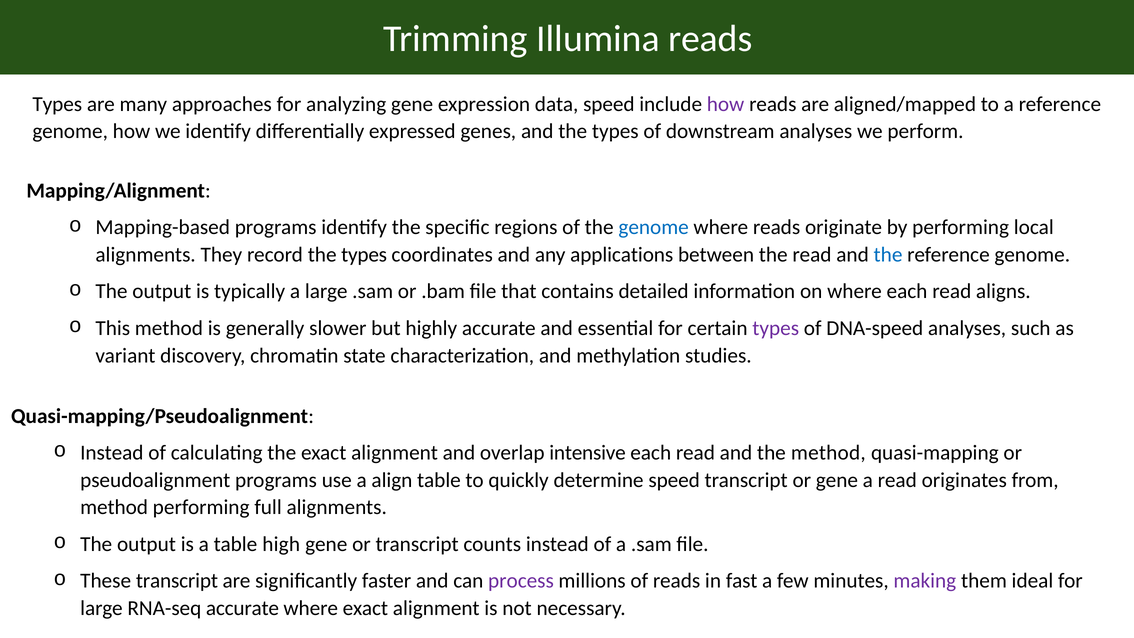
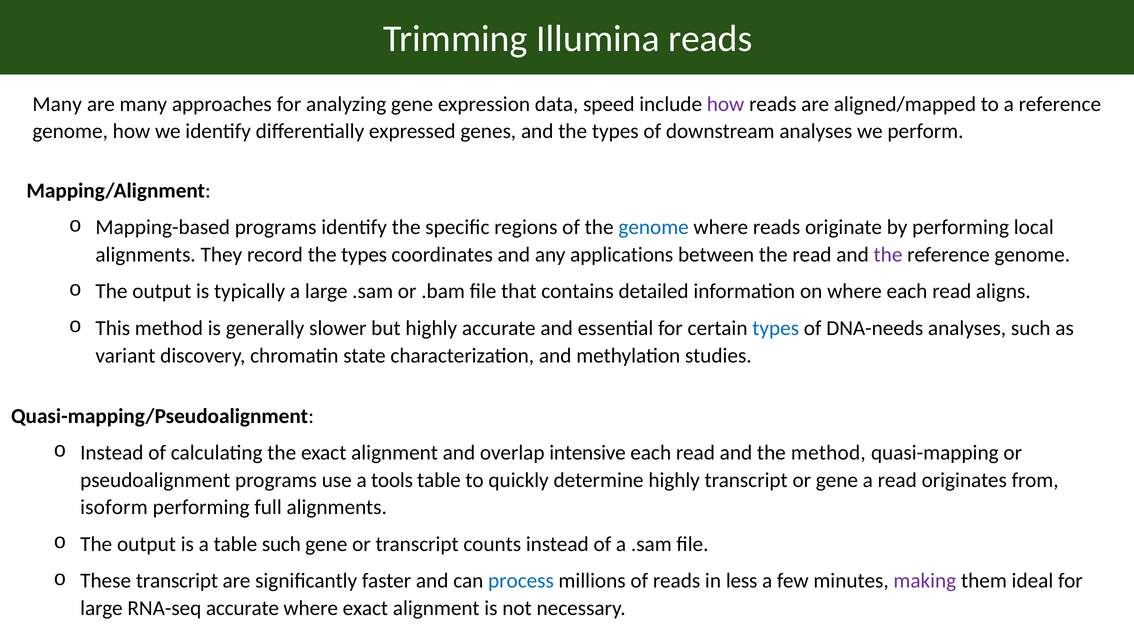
Types at (57, 104): Types -> Many
the at (888, 255) colour: blue -> purple
types at (776, 328) colour: purple -> blue
DNA-speed: DNA-speed -> DNA-needs
align: align -> tools
determine speed: speed -> highly
method at (114, 507): method -> isoform
table high: high -> such
process colour: purple -> blue
fast: fast -> less
